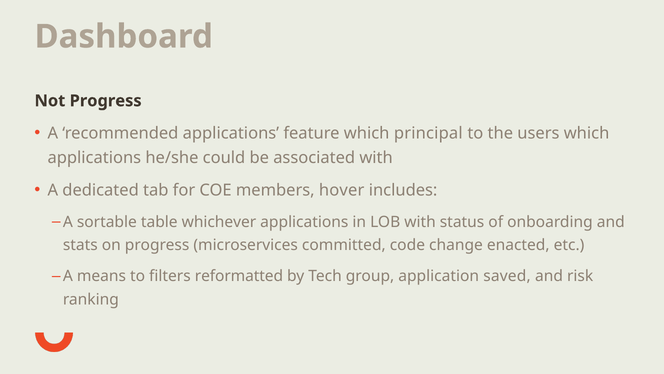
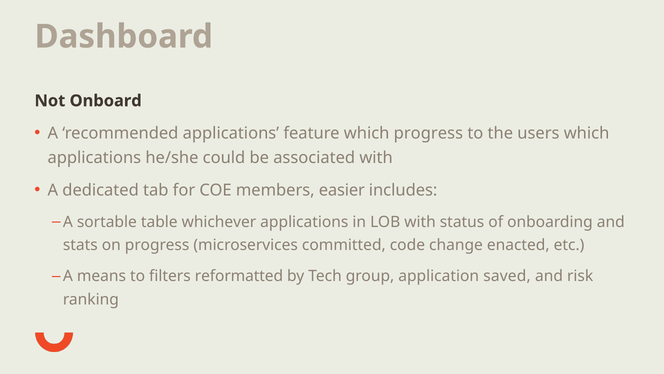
Not Progress: Progress -> Onboard
which principal: principal -> progress
hover: hover -> easier
